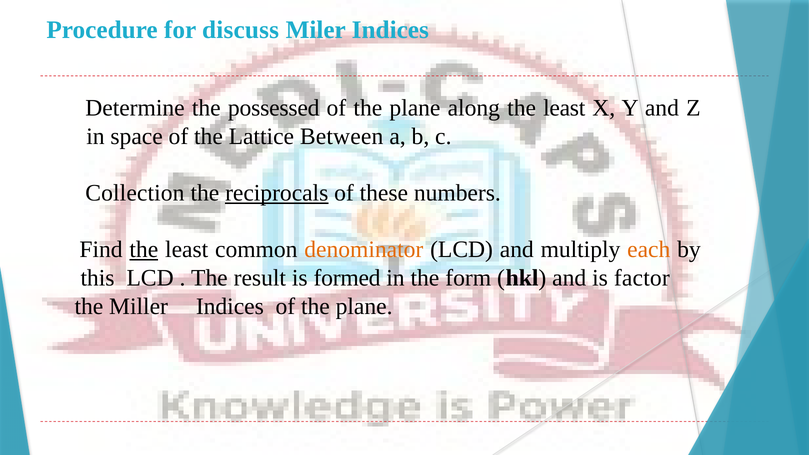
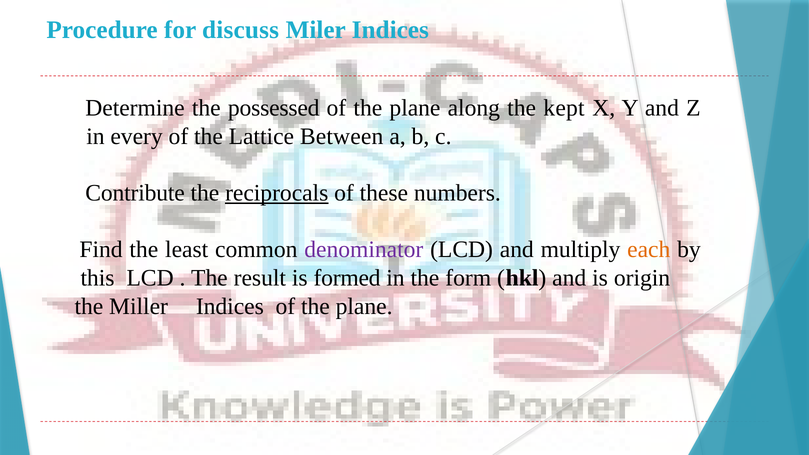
along the least: least -> kept
space: space -> every
Collection: Collection -> Contribute
the at (144, 250) underline: present -> none
denominator colour: orange -> purple
factor: factor -> origin
